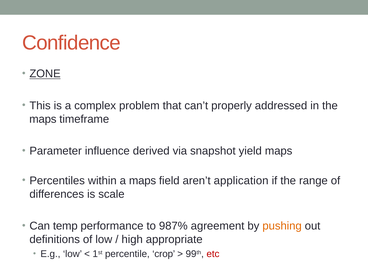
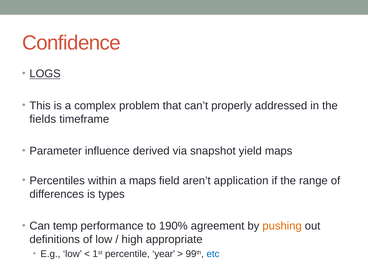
ZONE: ZONE -> LOGS
maps at (43, 119): maps -> fields
scale: scale -> types
987%: 987% -> 190%
crop: crop -> year
etc colour: red -> blue
